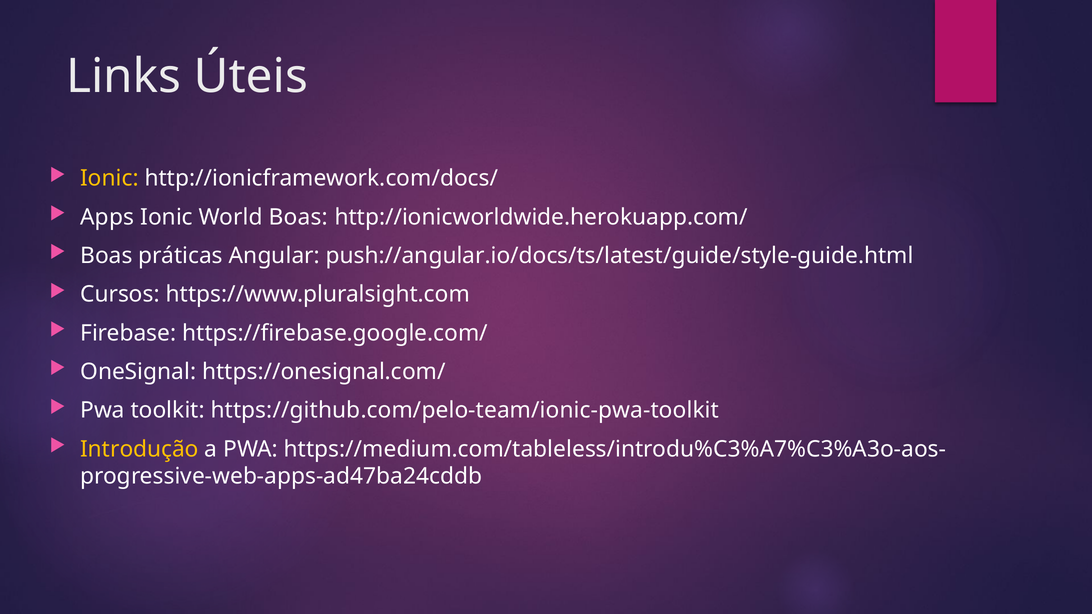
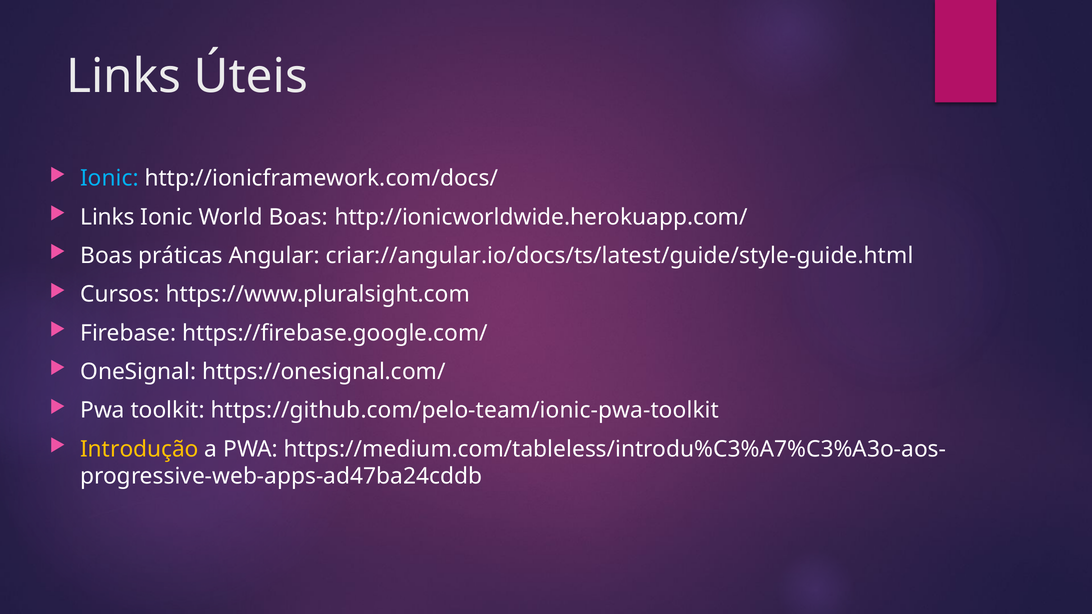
Ionic at (110, 178) colour: yellow -> light blue
Apps at (107, 217): Apps -> Links
push://angular.io/docs/ts/latest/guide/style-guide.html: push://angular.io/docs/ts/latest/guide/style-guide.html -> criar://angular.io/docs/ts/latest/guide/style-guide.html
